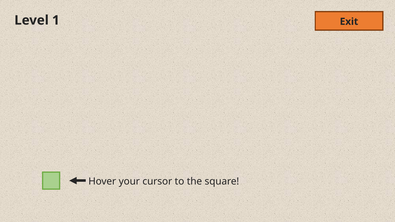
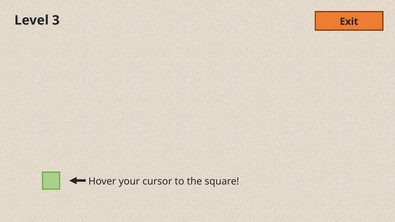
1: 1 -> 3
